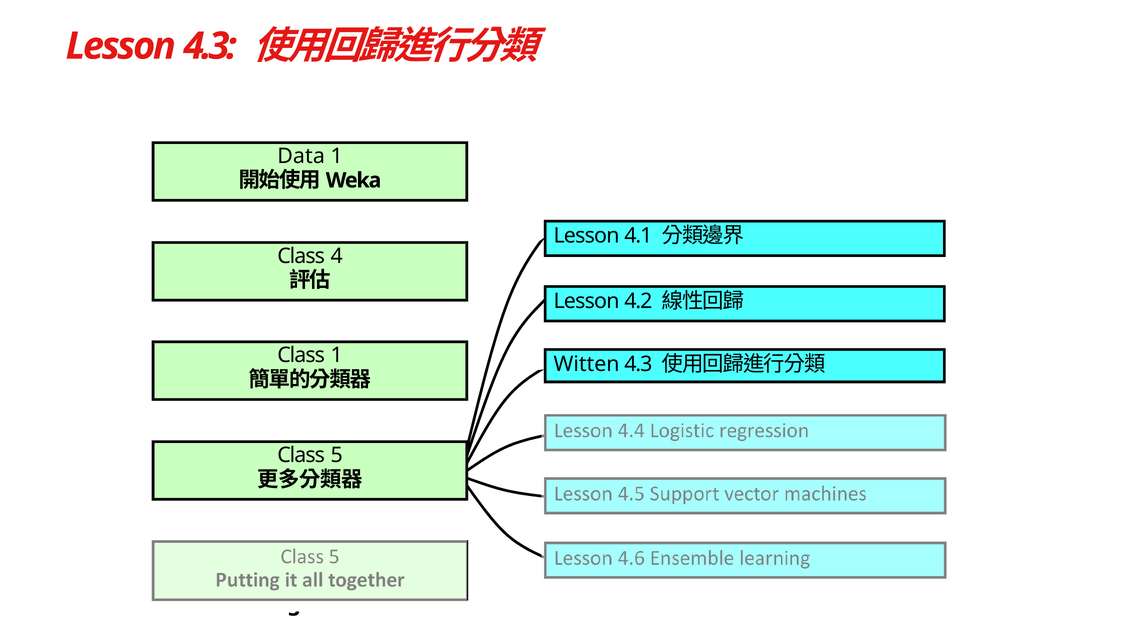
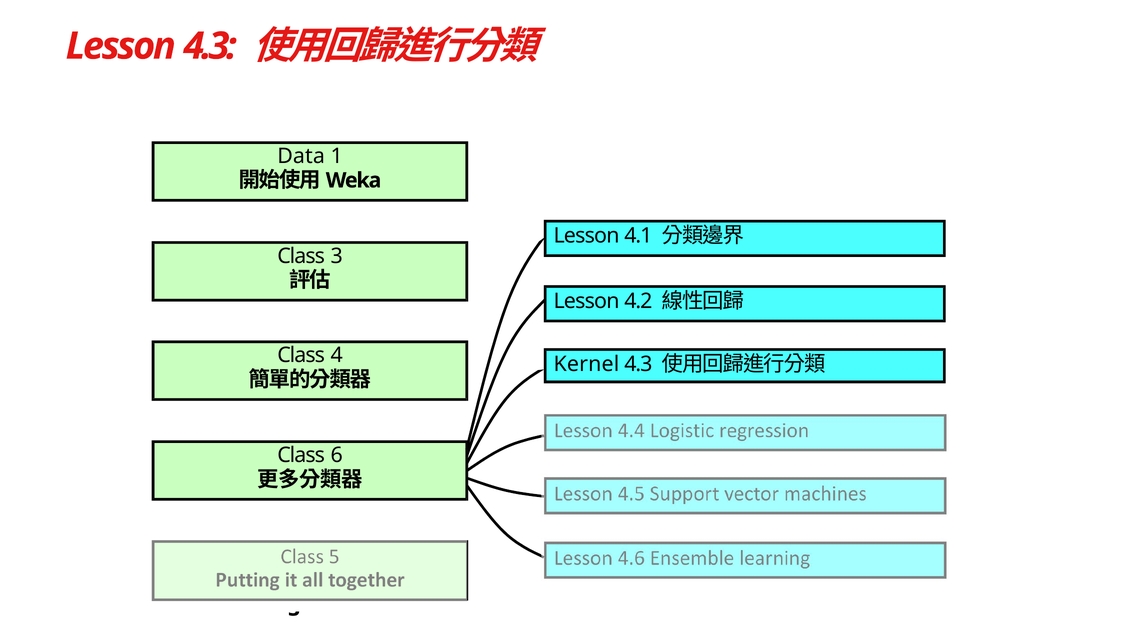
4: 4 -> 3
Class 1: 1 -> 4
Witten: Witten -> Kernel
5 at (337, 455): 5 -> 6
